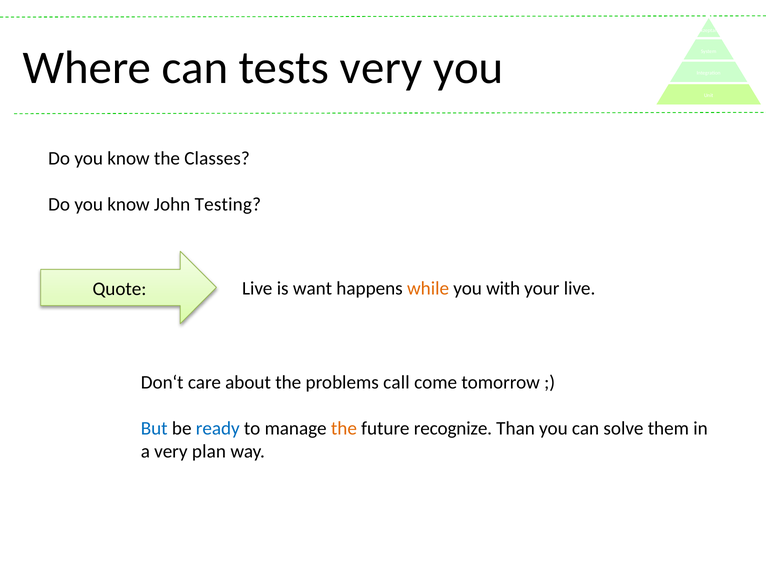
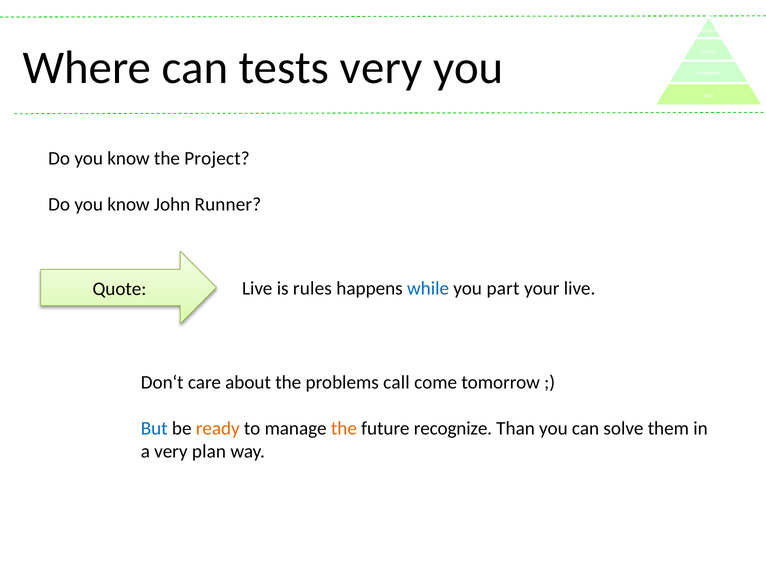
Classes: Classes -> Project
Testing: Testing -> Runner
want: want -> rules
while colour: orange -> blue
with: with -> part
ready colour: blue -> orange
